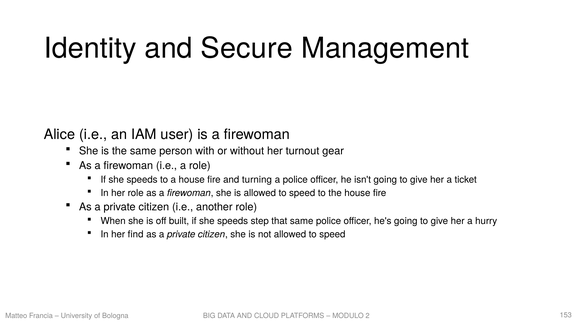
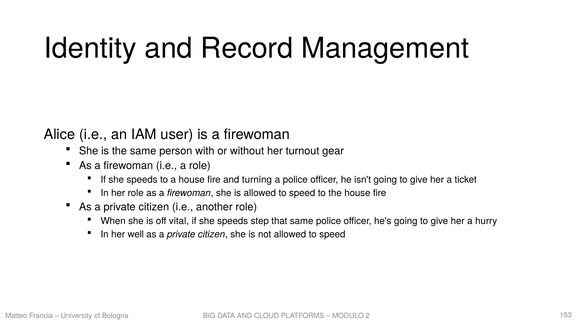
Secure: Secure -> Record
built: built -> vital
find: find -> well
